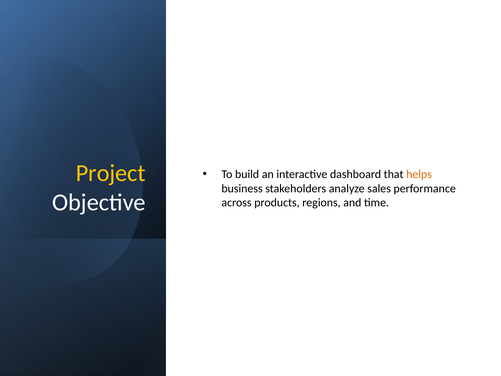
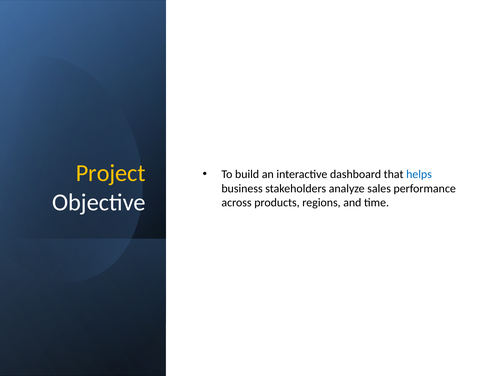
helps colour: orange -> blue
